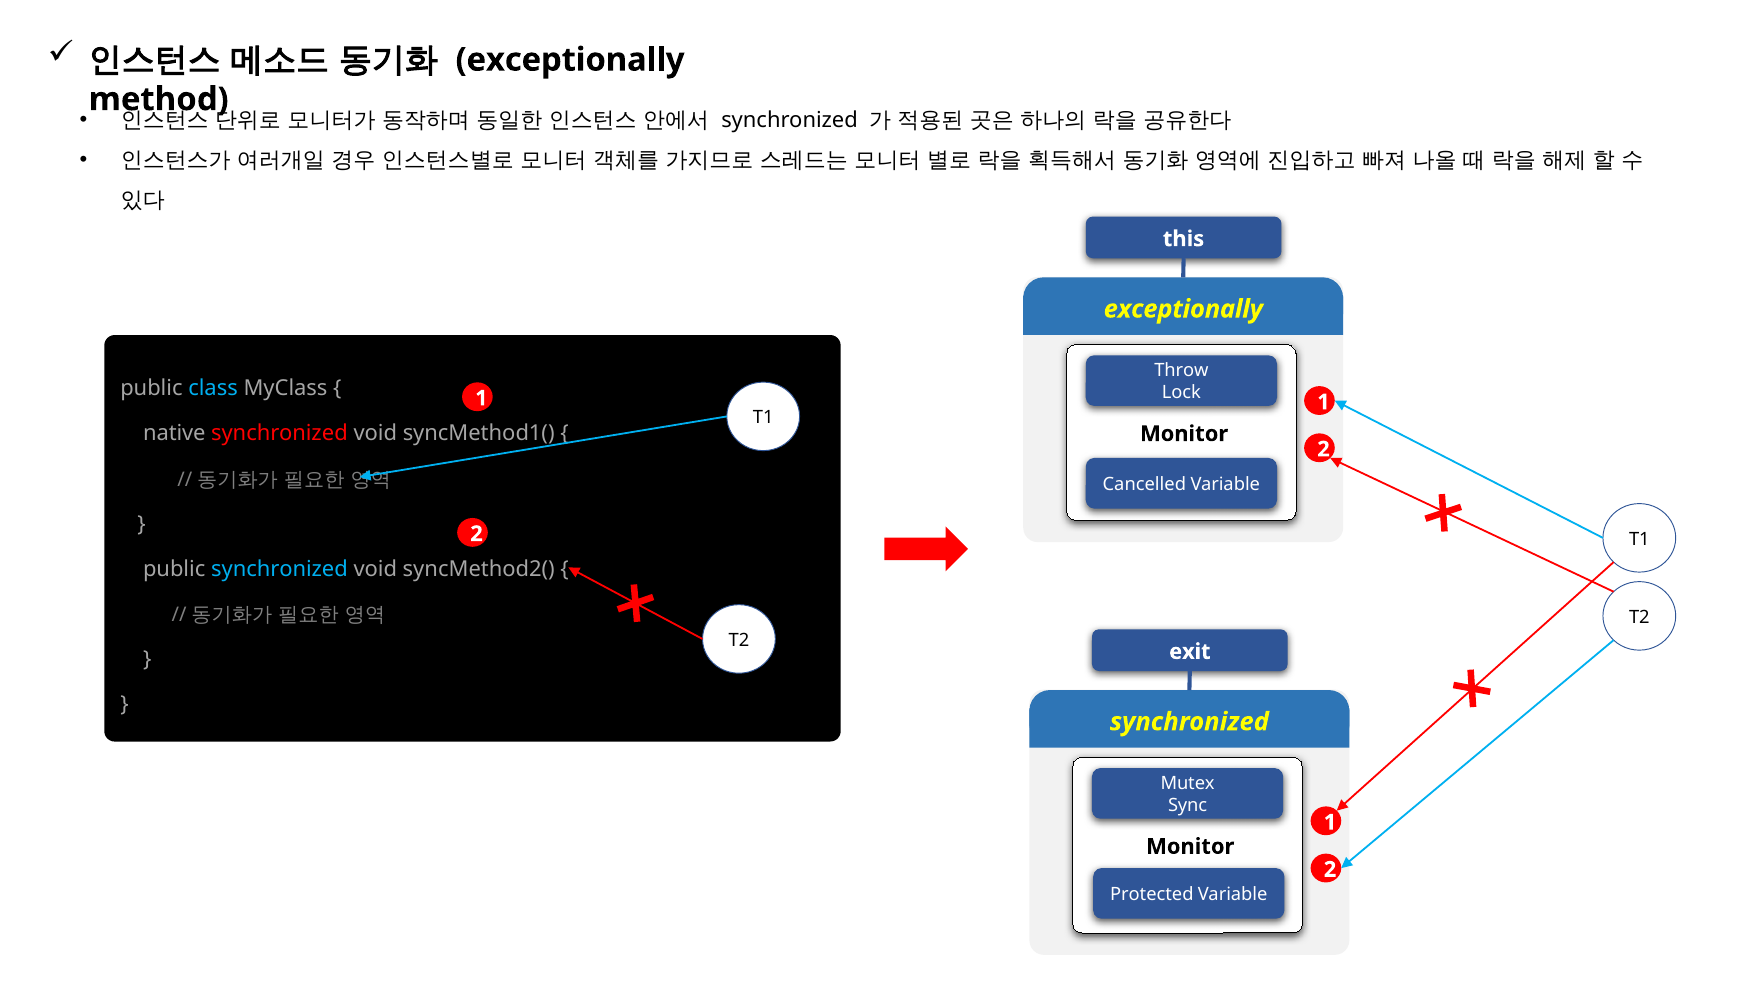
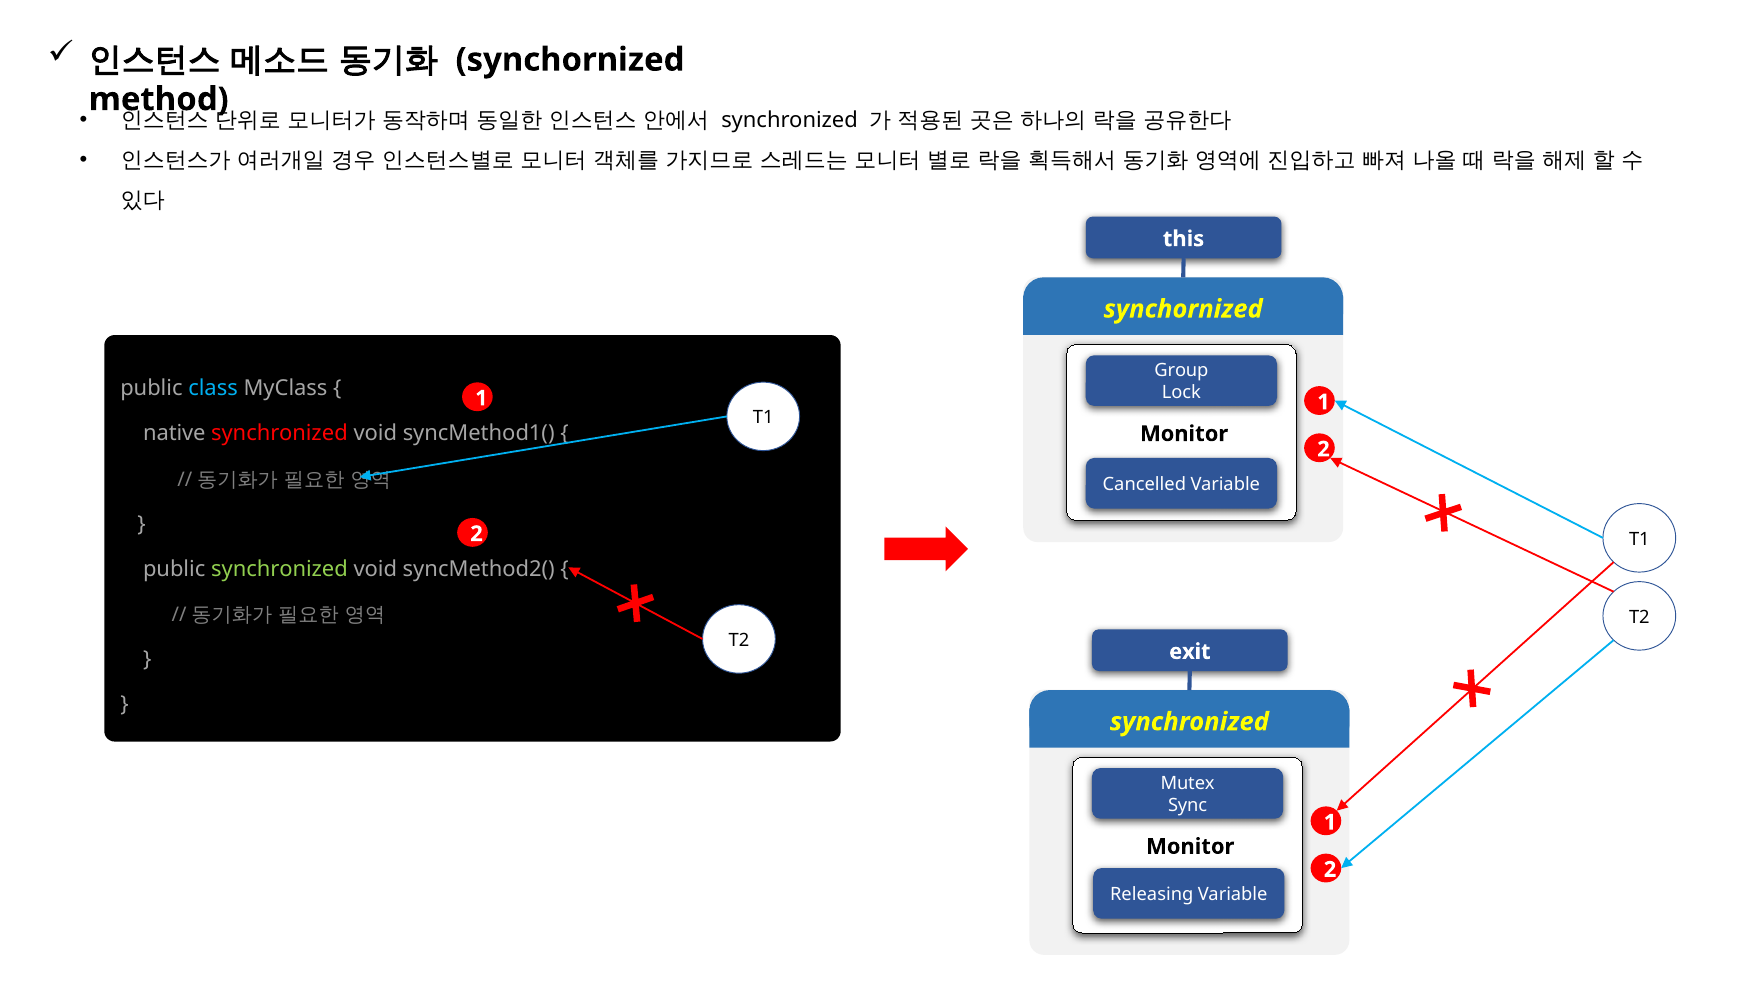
exceptionally at (570, 60): exceptionally -> synchornized
exceptionally at (1183, 309): exceptionally -> synchornized
Throw: Throw -> Group
synchronized at (280, 569) colour: light blue -> light green
Protected: Protected -> Releasing
